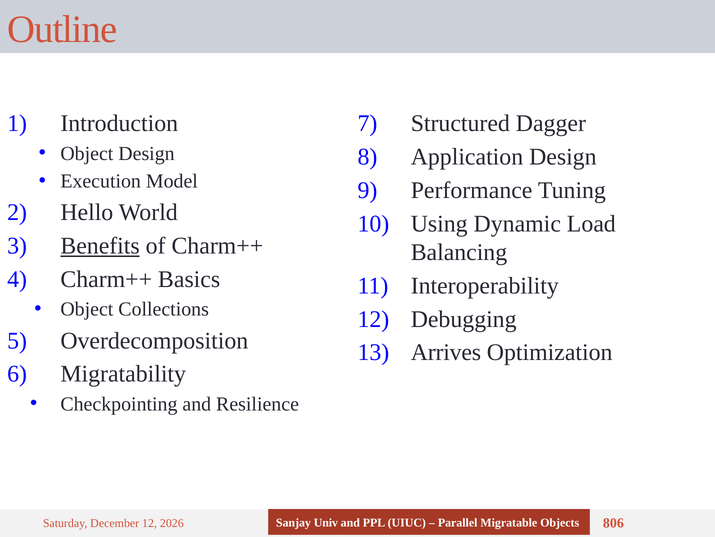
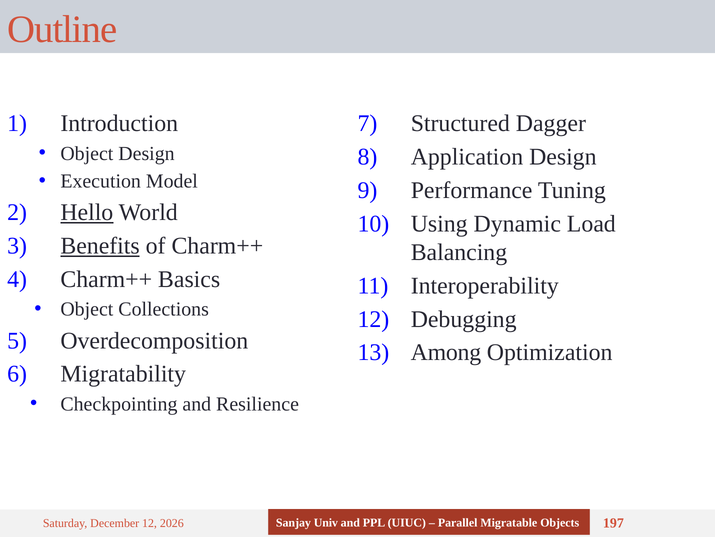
Hello underline: none -> present
Arrives: Arrives -> Among
806: 806 -> 197
